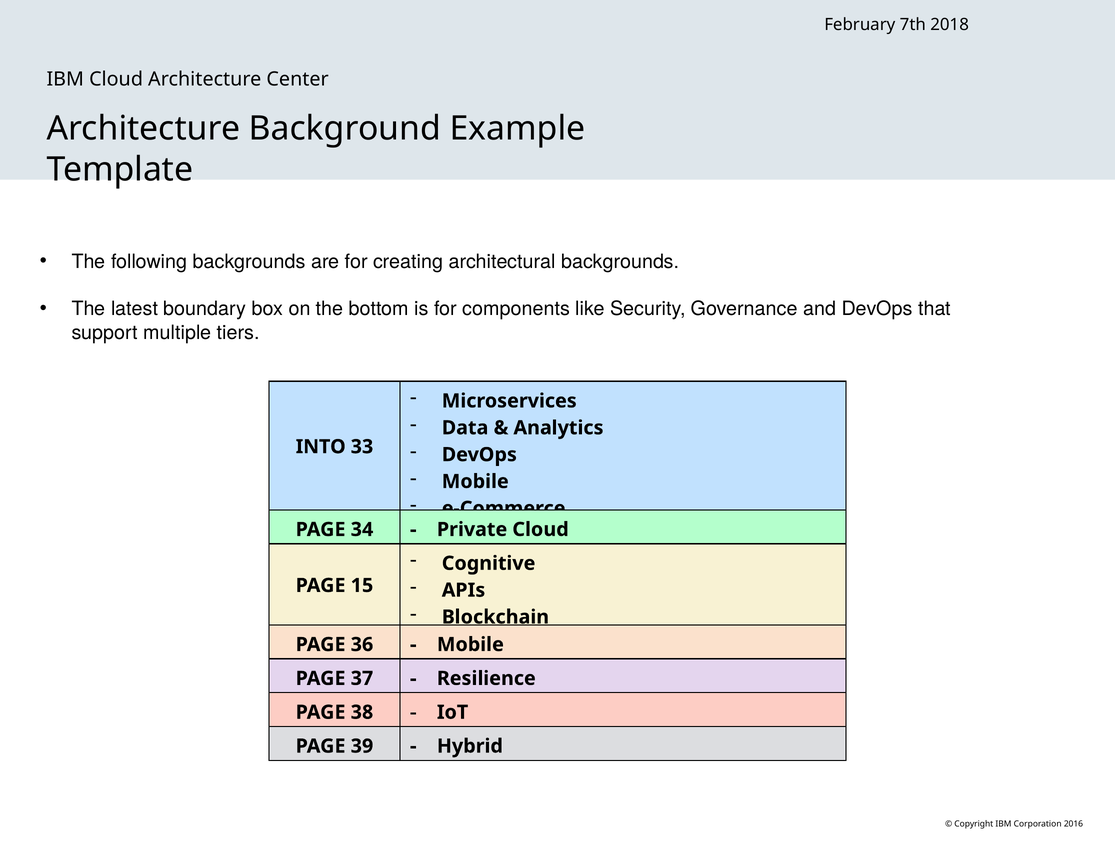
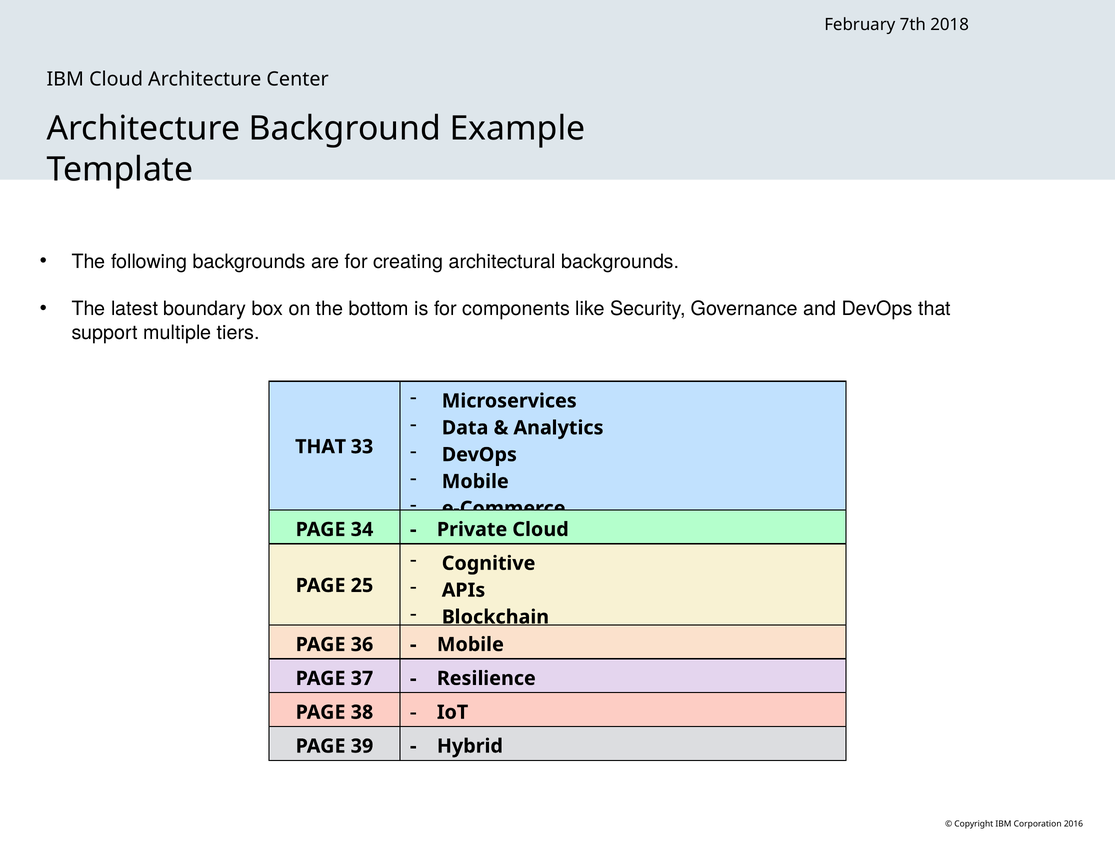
INTO at (321, 447): INTO -> THAT
15: 15 -> 25
